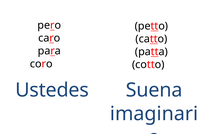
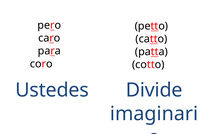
Suena: Suena -> Divide
